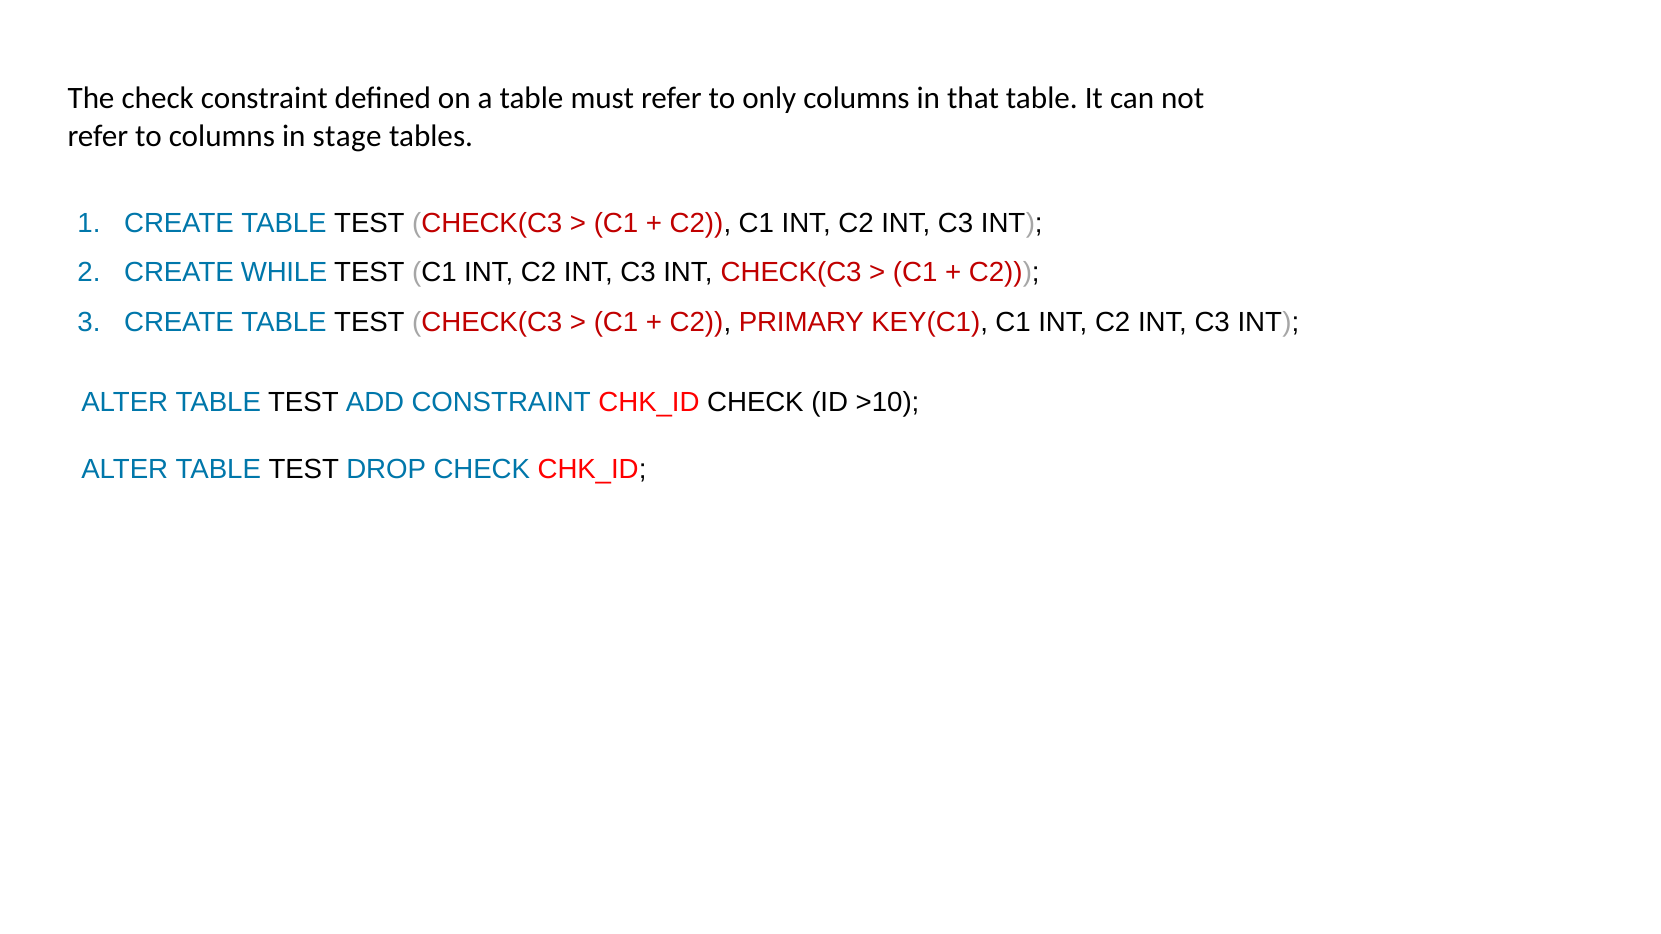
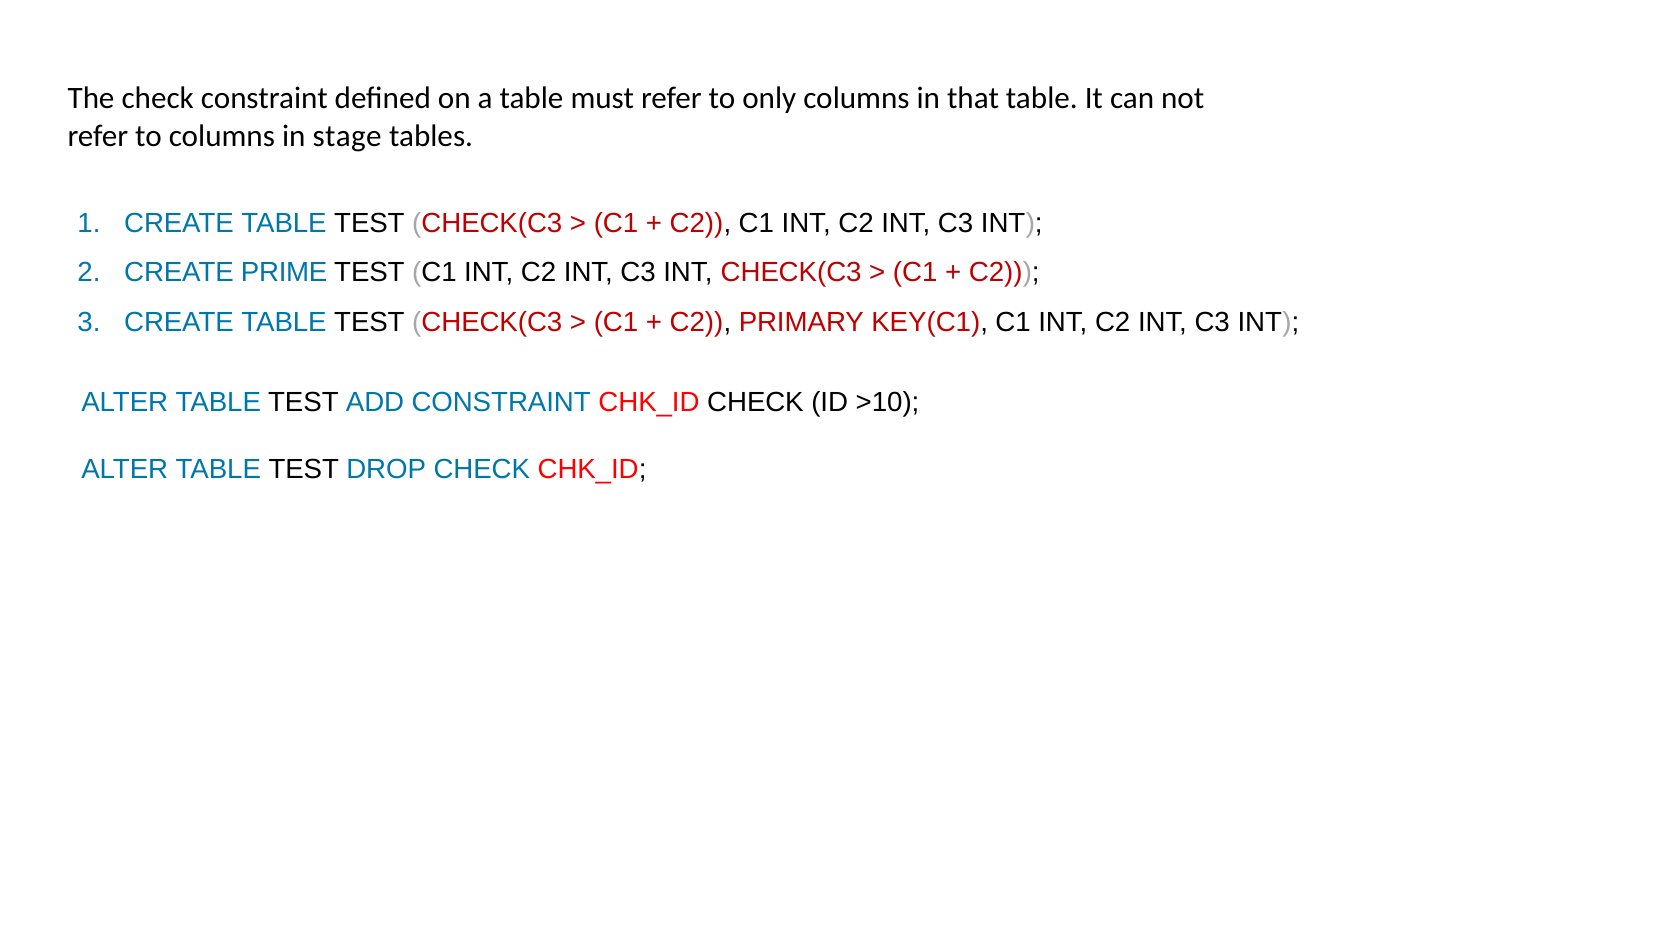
WHILE: WHILE -> PRIME
